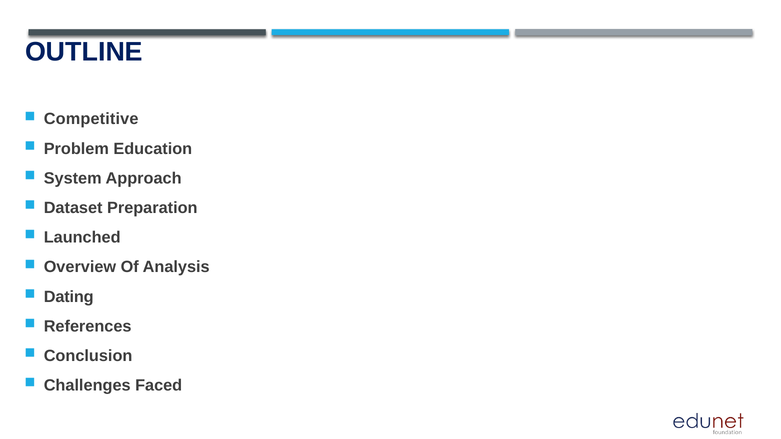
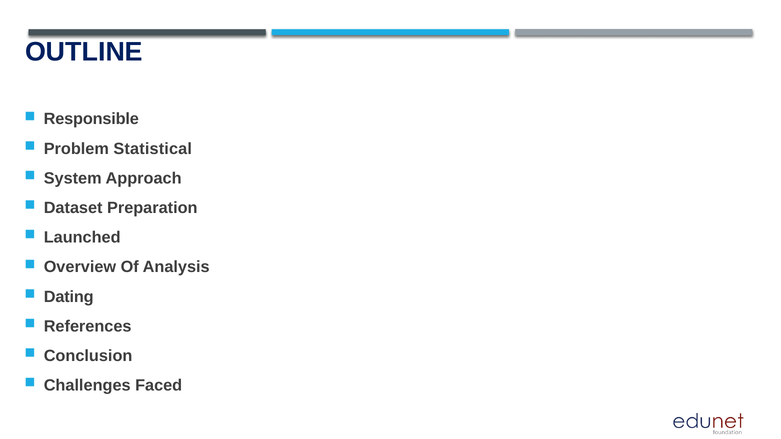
Competitive: Competitive -> Responsible
Education: Education -> Statistical
